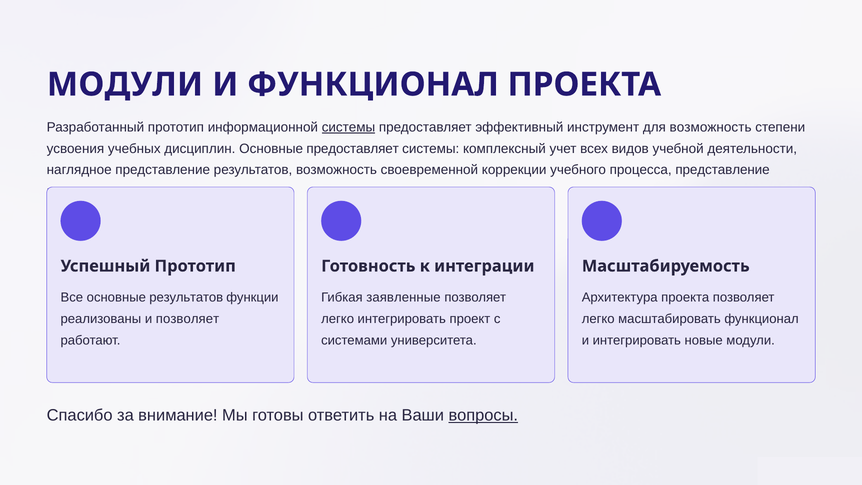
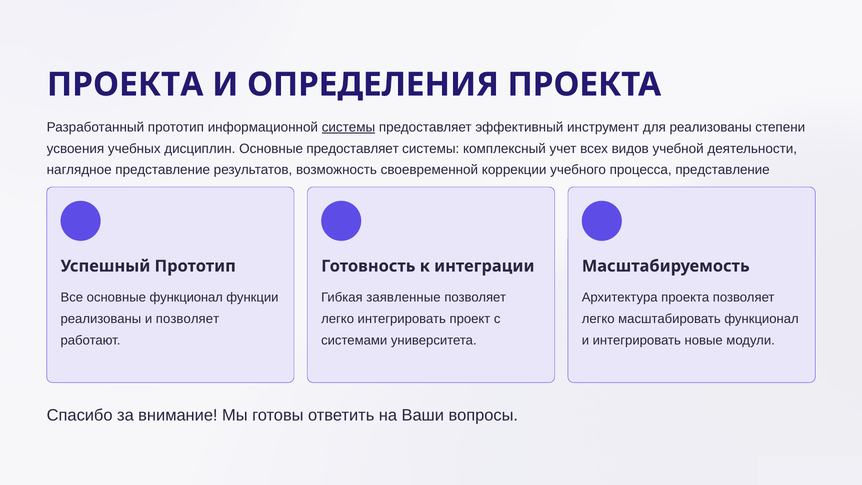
МОДУЛИ at (125, 85): МОДУЛИ -> ПРОЕКТА
И ФУНКЦИОНАЛ: ФУНКЦИОНАЛ -> ОПРЕДЕЛЕНИЯ
для возможность: возможность -> реализованы
основные результатов: результатов -> функционал
вопросы underline: present -> none
